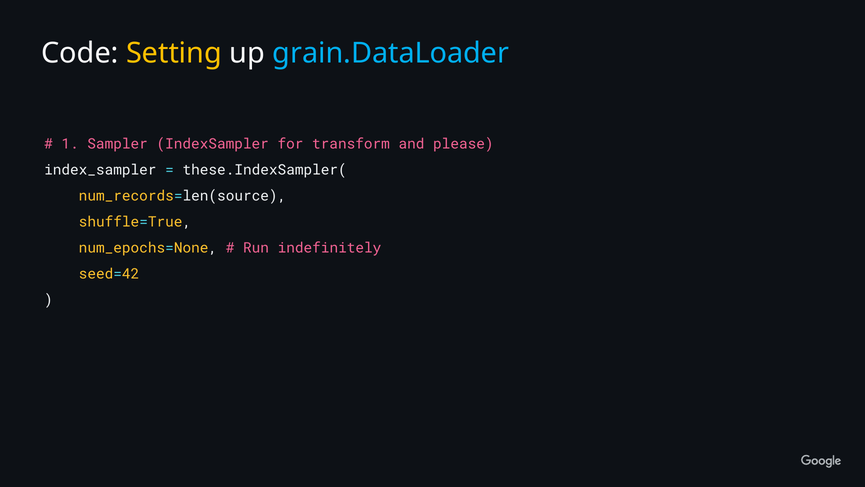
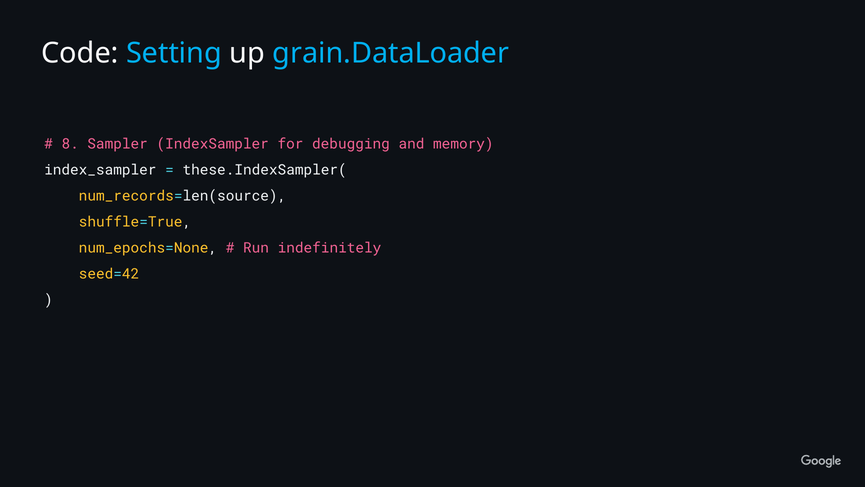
Setting colour: yellow -> light blue
1: 1 -> 8
transform: transform -> debugging
please: please -> memory
